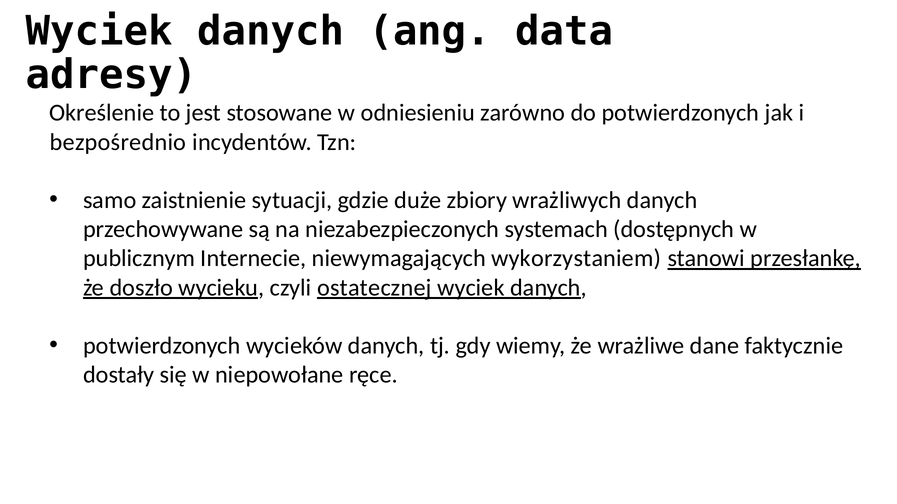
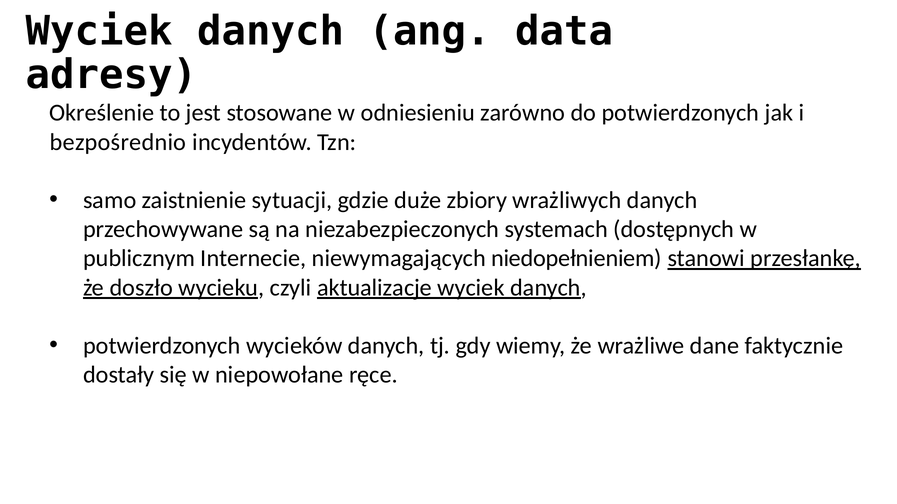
wykorzystaniem: wykorzystaniem -> niedopełnieniem
ostatecznej: ostatecznej -> aktualizacje
